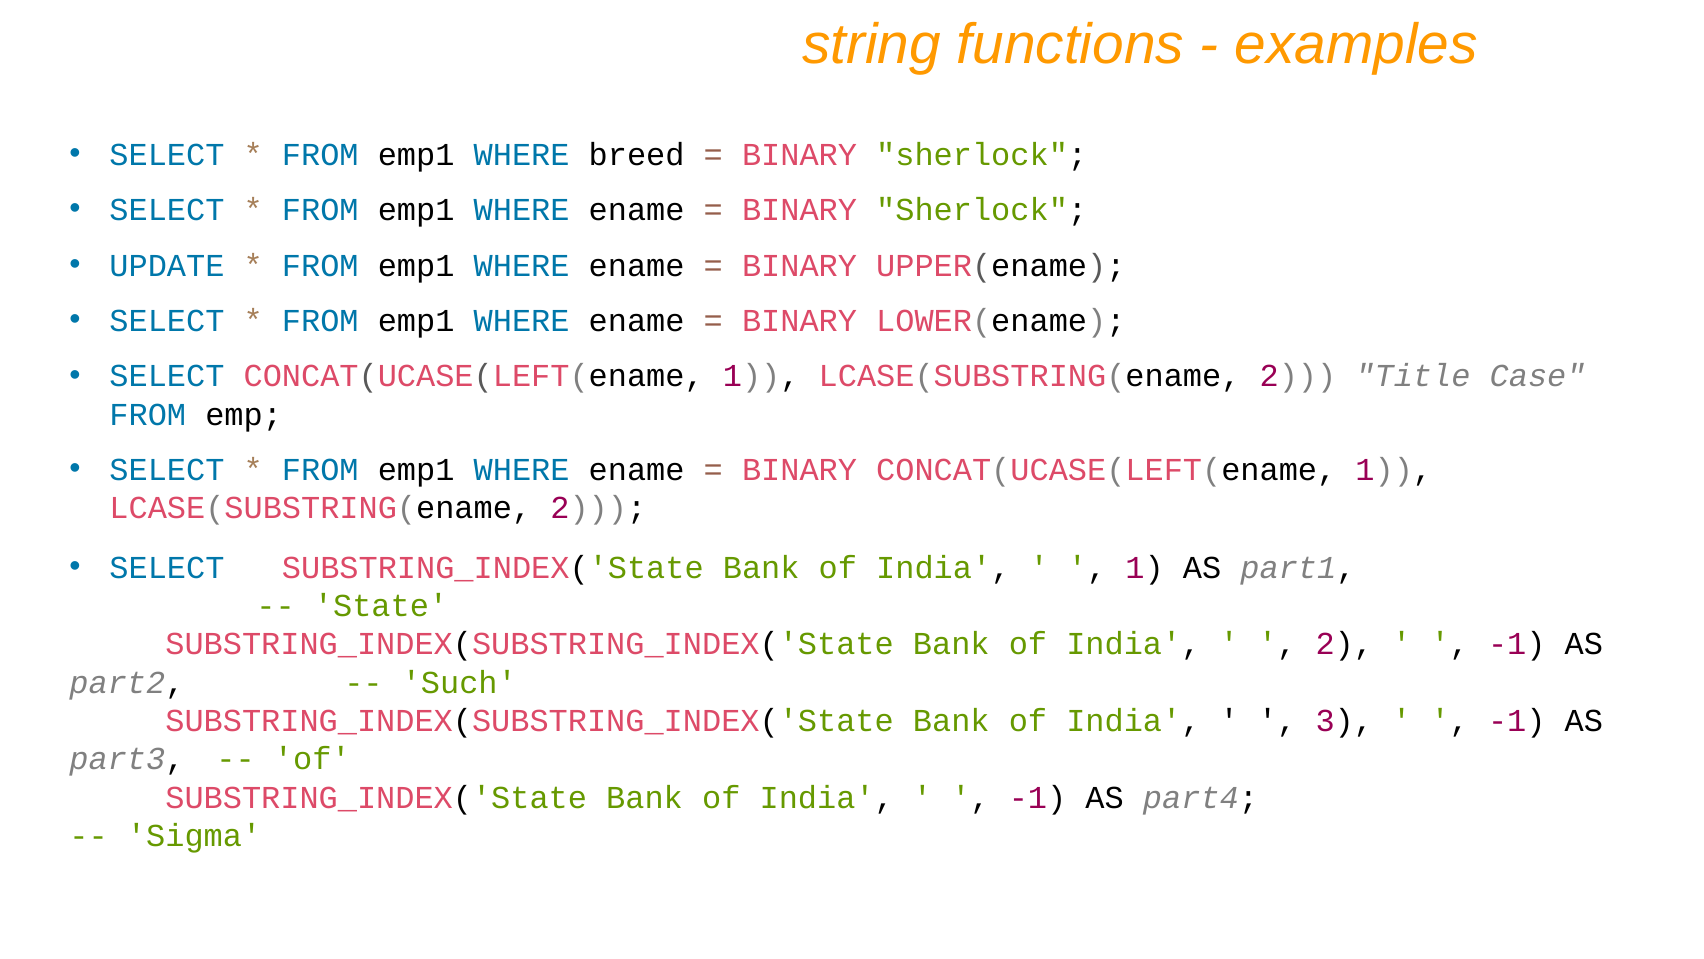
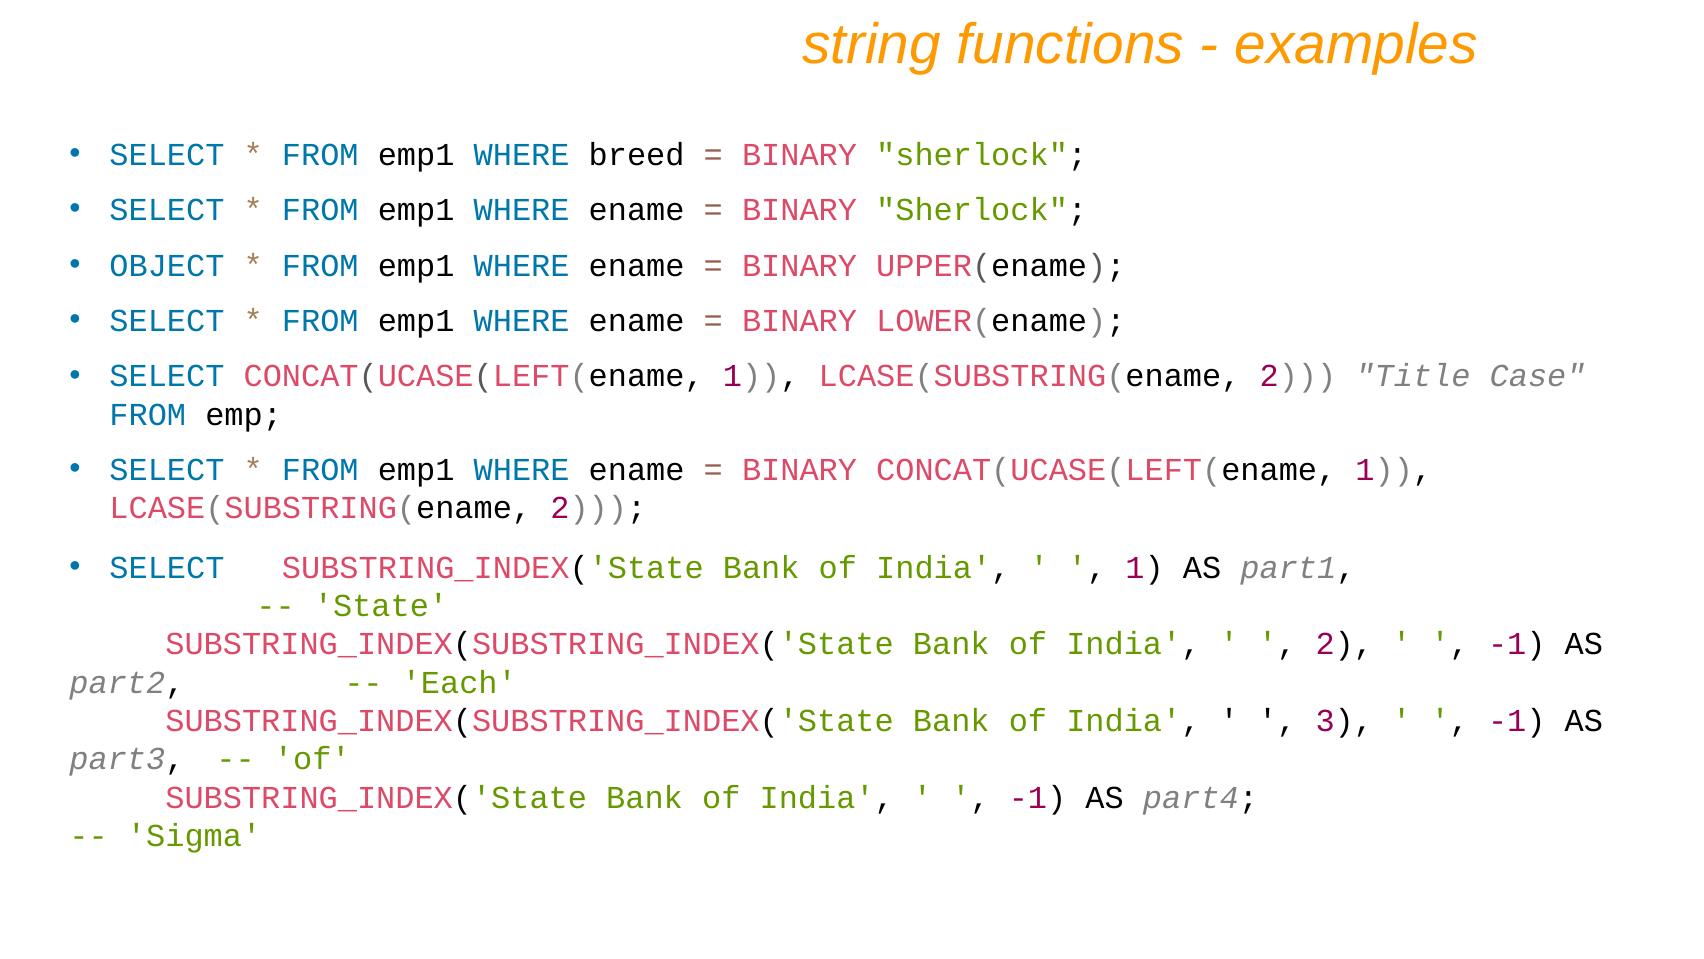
UPDATE: UPDATE -> OBJECT
Such: Such -> Each
